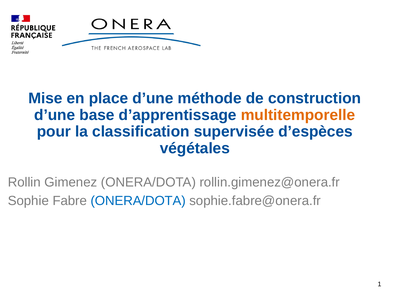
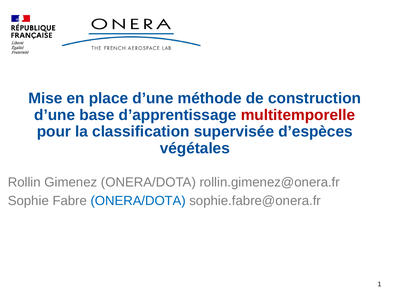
multitemporelle colour: orange -> red
